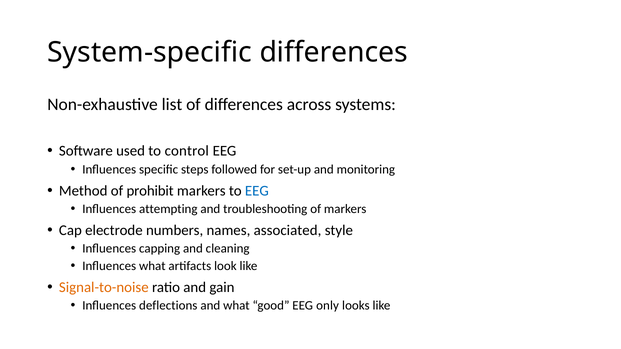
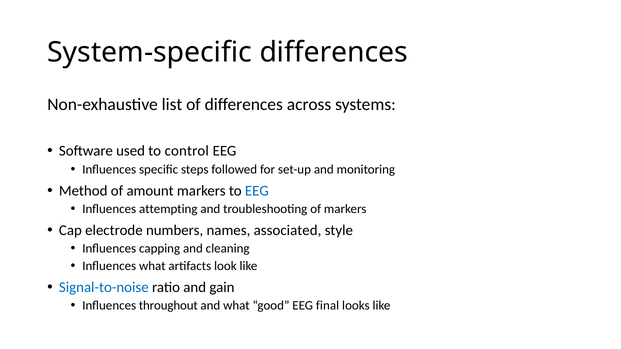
prohibit: prohibit -> amount
Signal-to-noise colour: orange -> blue
deflections: deflections -> throughout
only: only -> final
